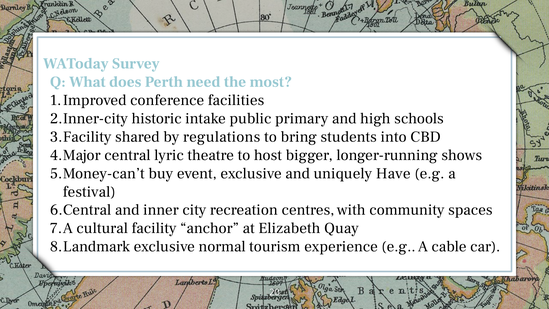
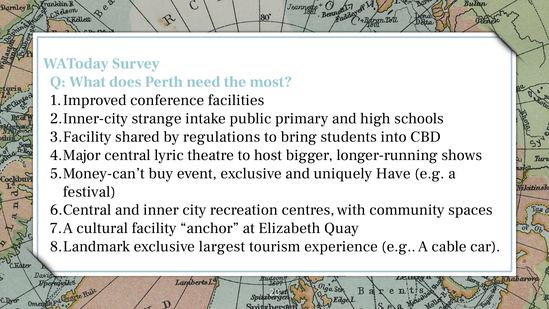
historic: historic -> strange
normal: normal -> largest
